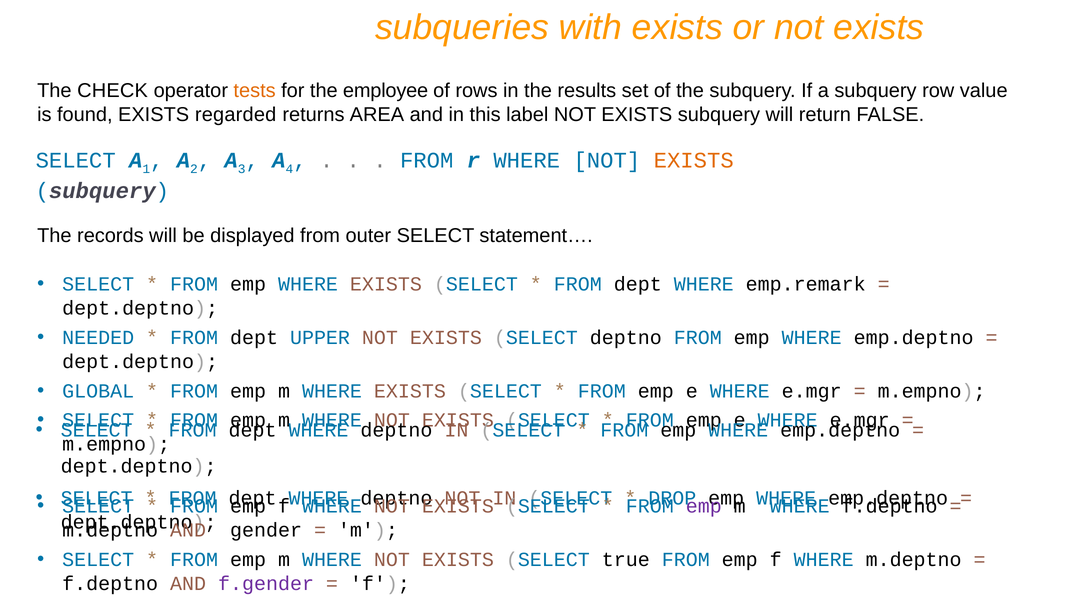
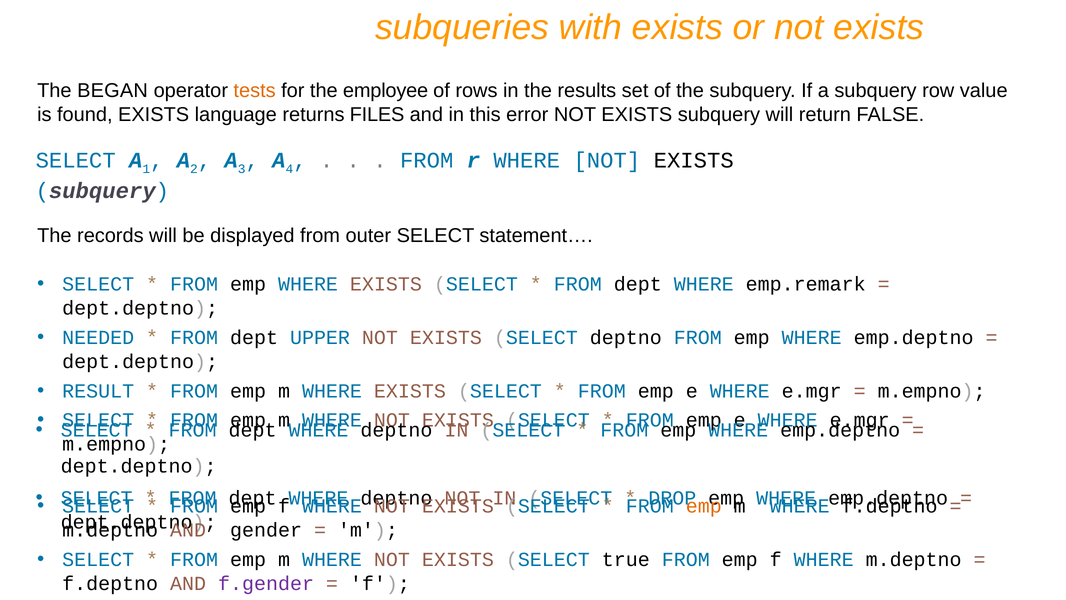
CHECK: CHECK -> BEGAN
regarded: regarded -> language
AREA: AREA -> FILES
label: label -> error
EXISTS at (694, 160) colour: orange -> black
GLOBAL: GLOBAL -> RESULT
emp at (704, 506) colour: purple -> orange
